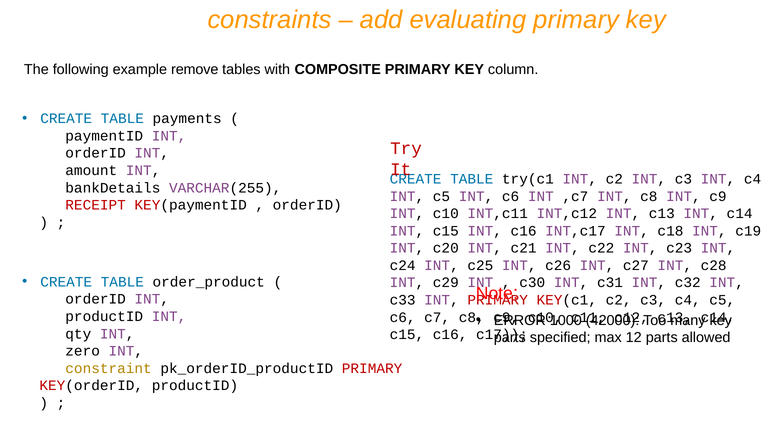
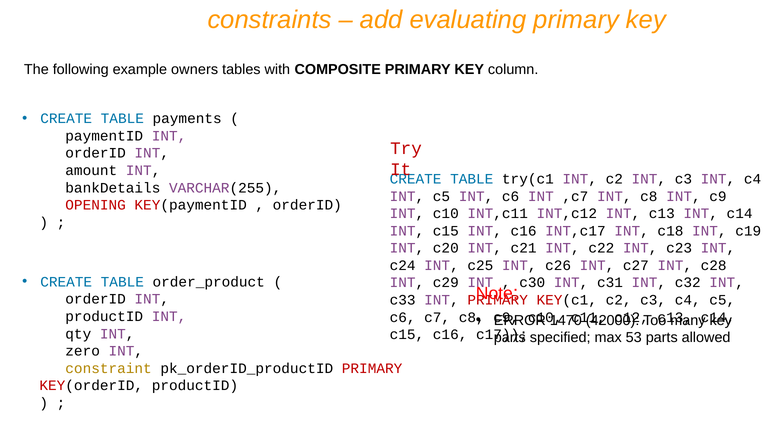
remove: remove -> owners
RECEIPT: RECEIPT -> OPENING
1000: 1000 -> 1470
12: 12 -> 53
